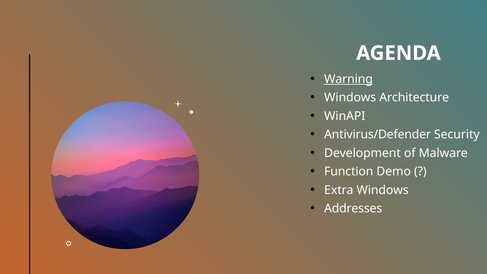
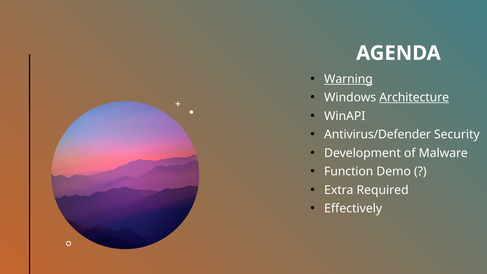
Architecture underline: none -> present
Extra Windows: Windows -> Required
Addresses: Addresses -> Effectively
